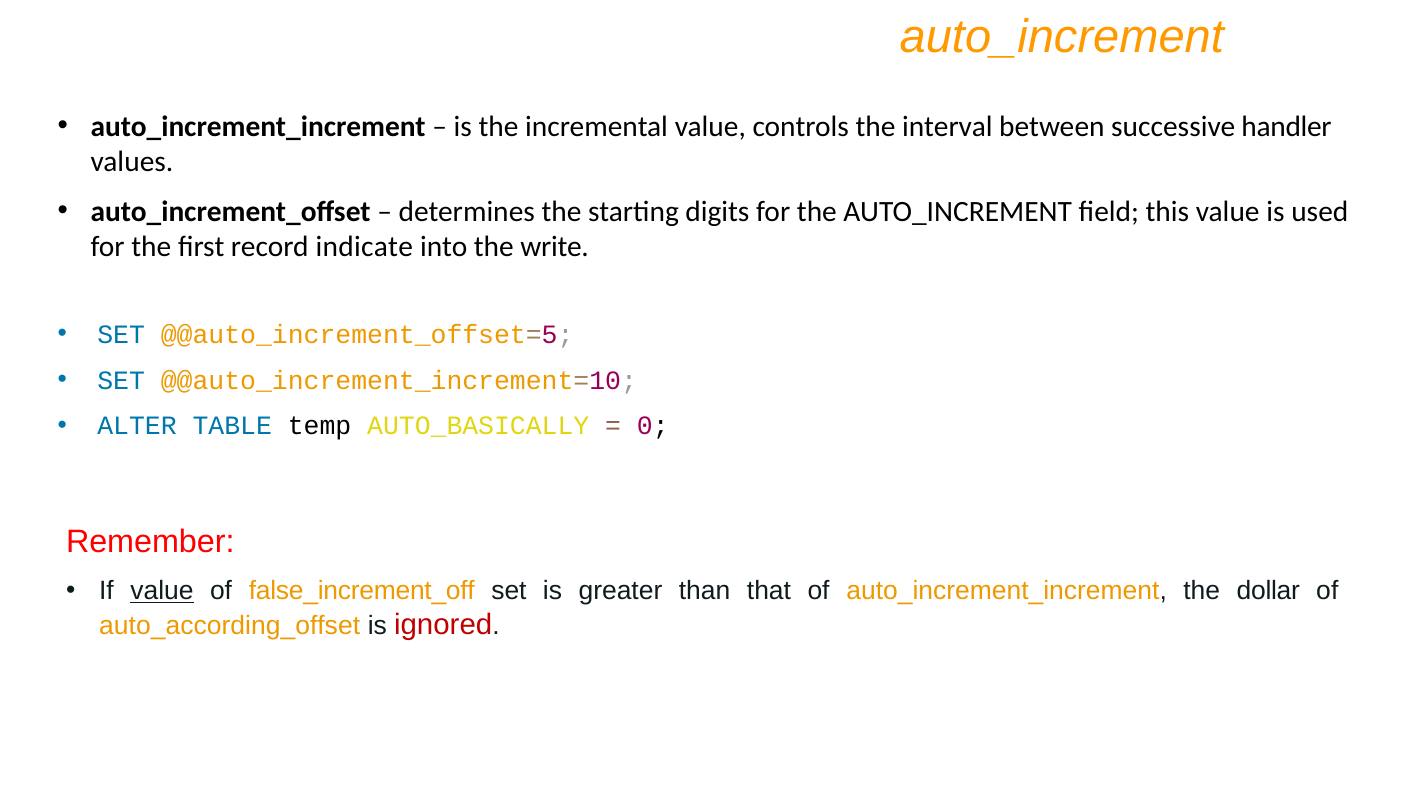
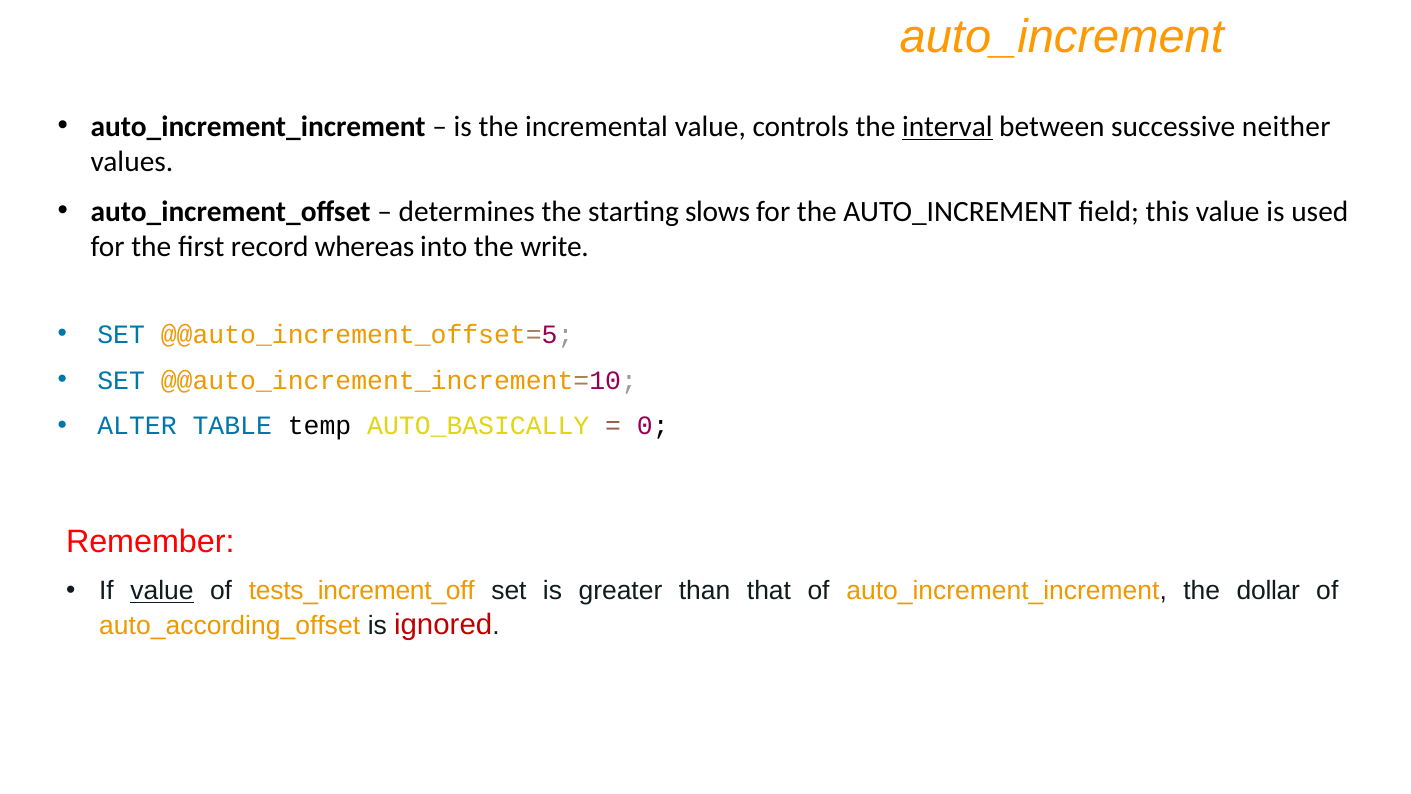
interval underline: none -> present
handler: handler -> neither
digits: digits -> slows
indicate: indicate -> whereas
false_increment_off: false_increment_off -> tests_increment_off
